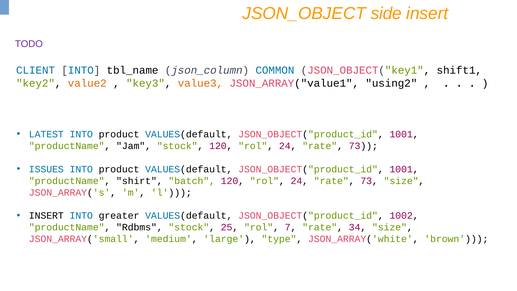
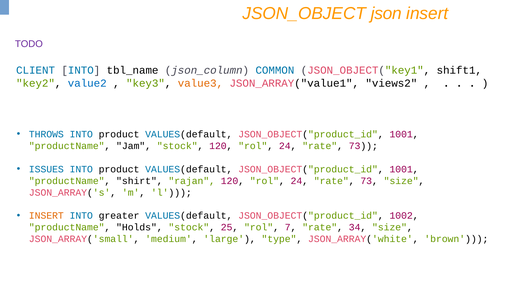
side: side -> json
value2 colour: orange -> blue
using2: using2 -> views2
LATEST: LATEST -> THROWS
batch: batch -> rajan
INSERT at (46, 216) colour: black -> orange
Rdbms: Rdbms -> Holds
